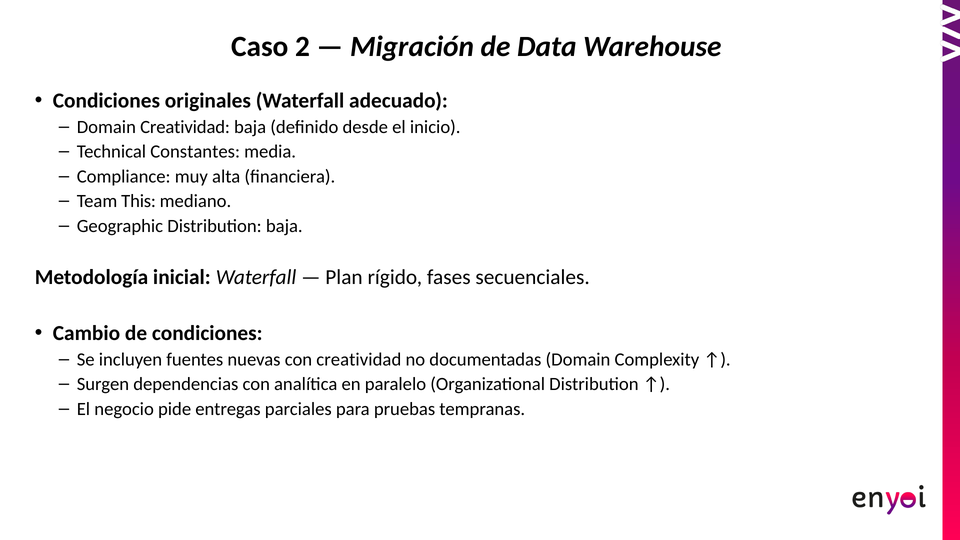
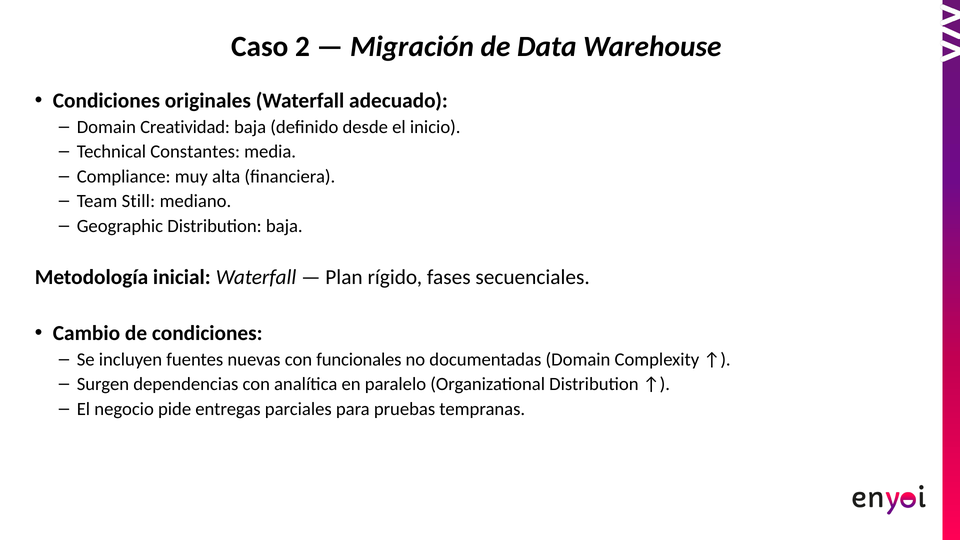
This: This -> Still
con creatividad: creatividad -> funcionales
